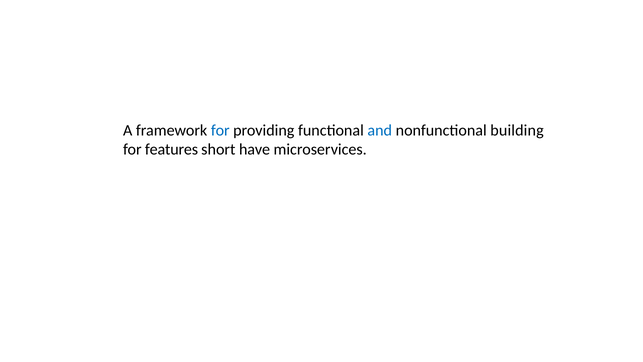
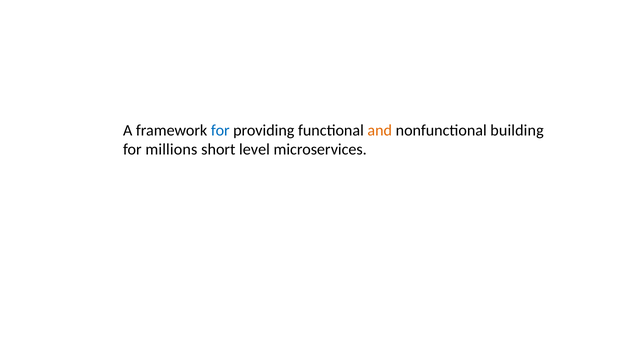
and colour: blue -> orange
features: features -> millions
have: have -> level
